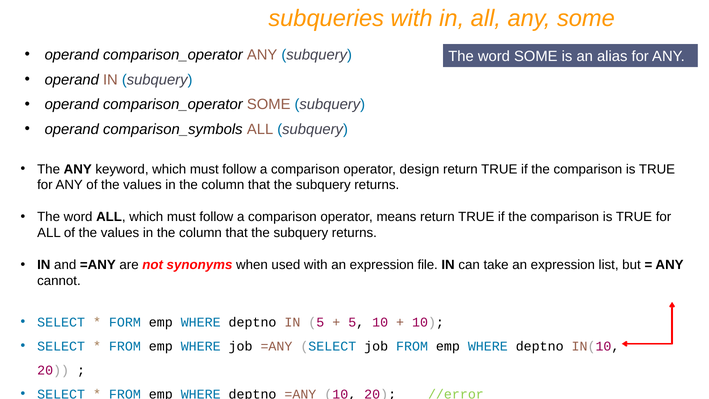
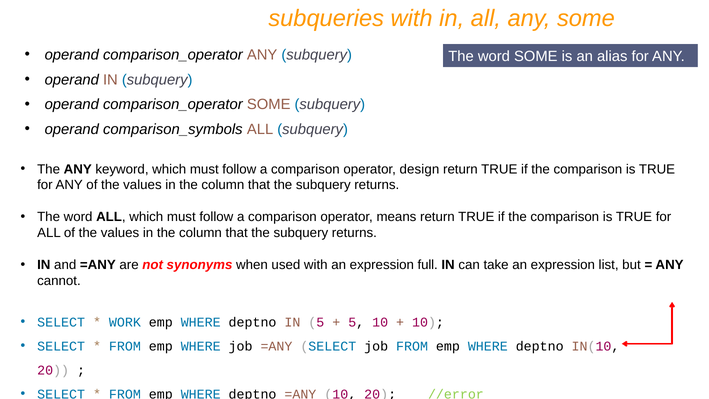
file: file -> full
FORM: FORM -> WORK
